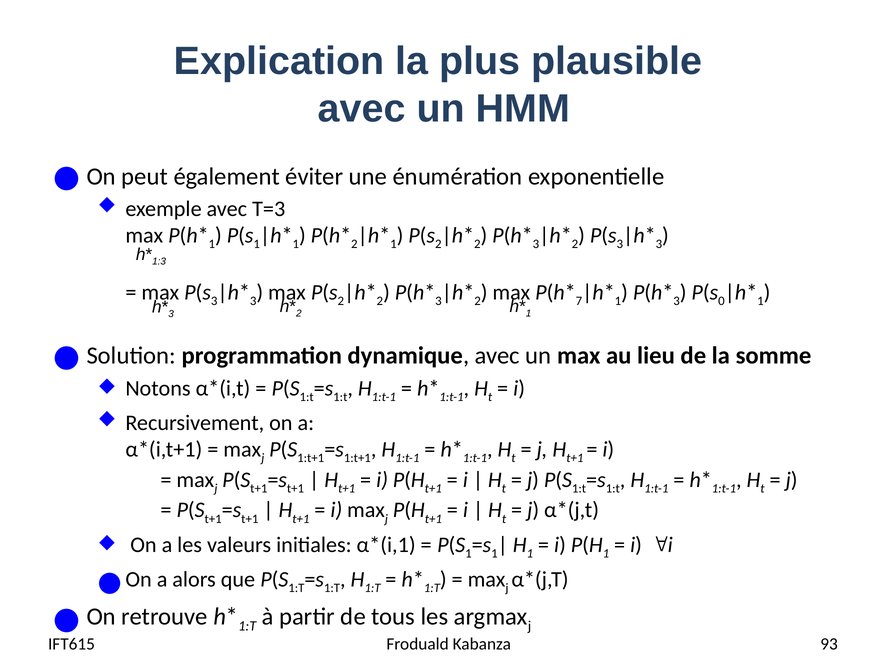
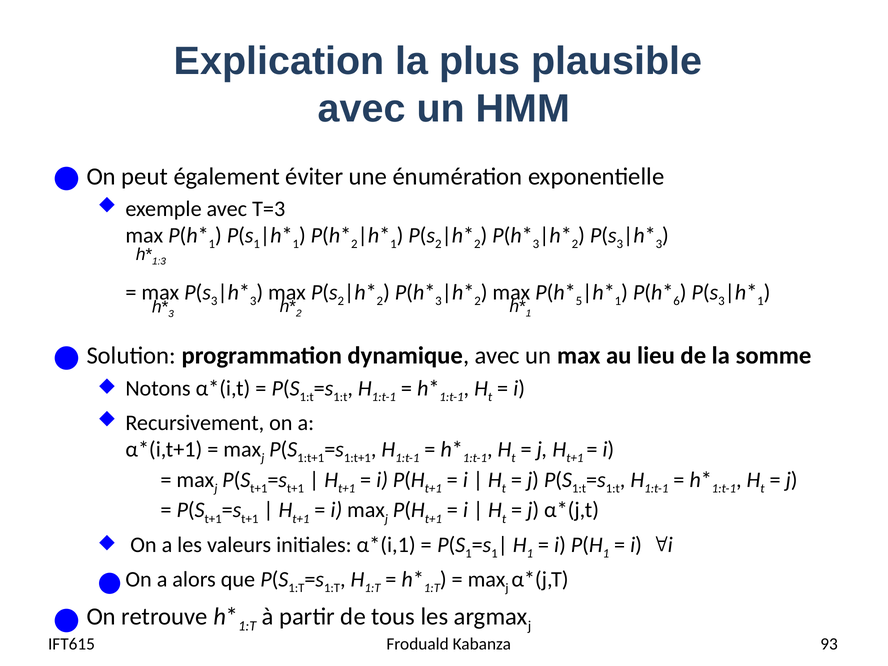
7: 7 -> 5
3 at (677, 301): 3 -> 6
0 at (721, 301): 0 -> 3
